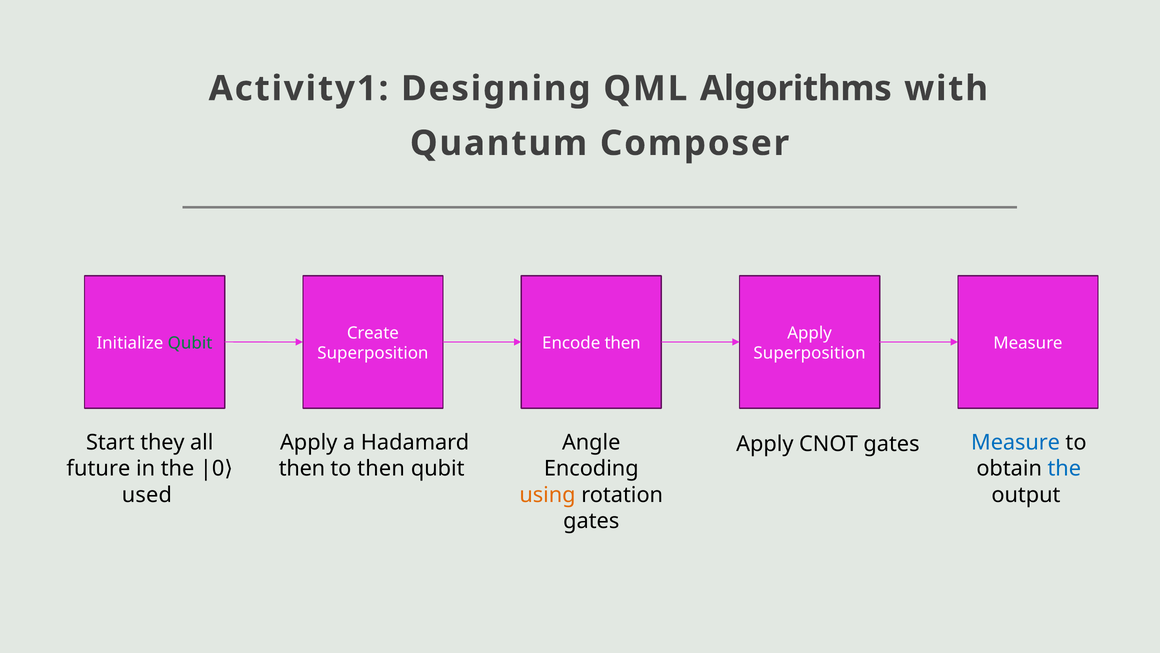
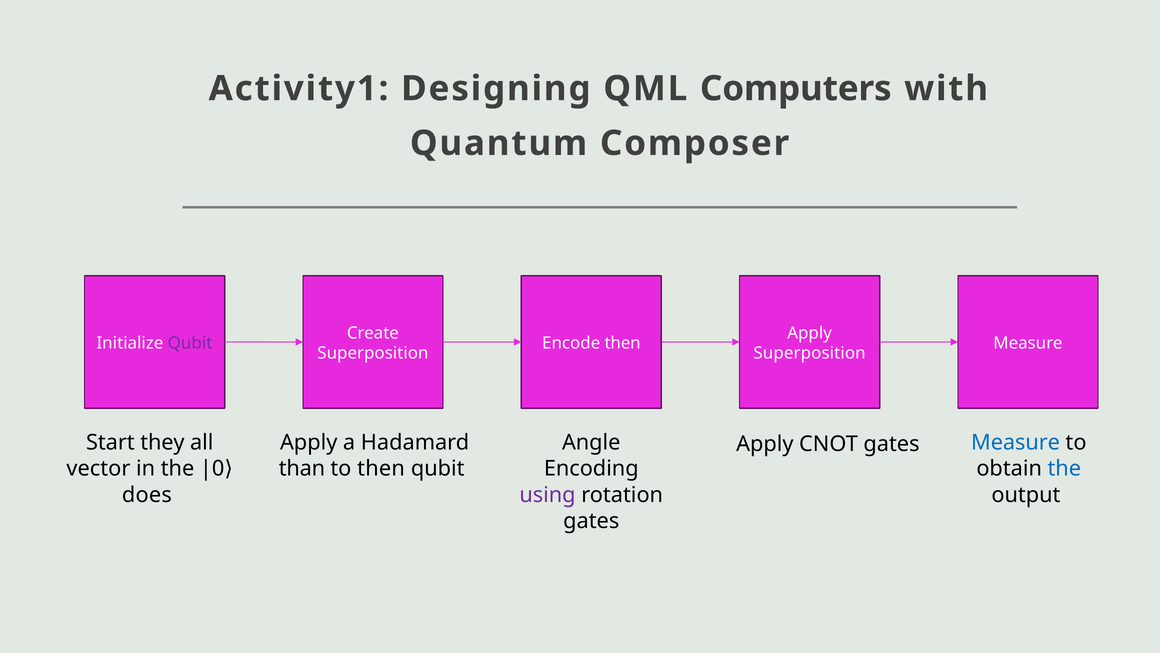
Algorithms: Algorithms -> Computers
Qubit at (190, 343) colour: green -> purple
future: future -> vector
then at (302, 468): then -> than
used: used -> does
using colour: orange -> purple
